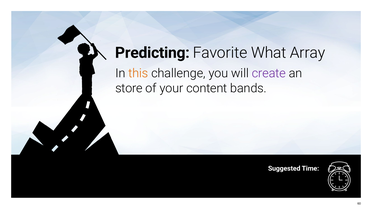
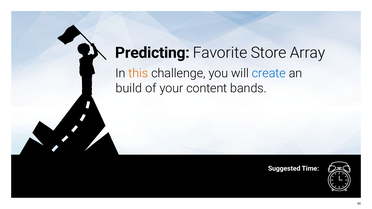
What: What -> Store
create colour: purple -> blue
store: store -> build
